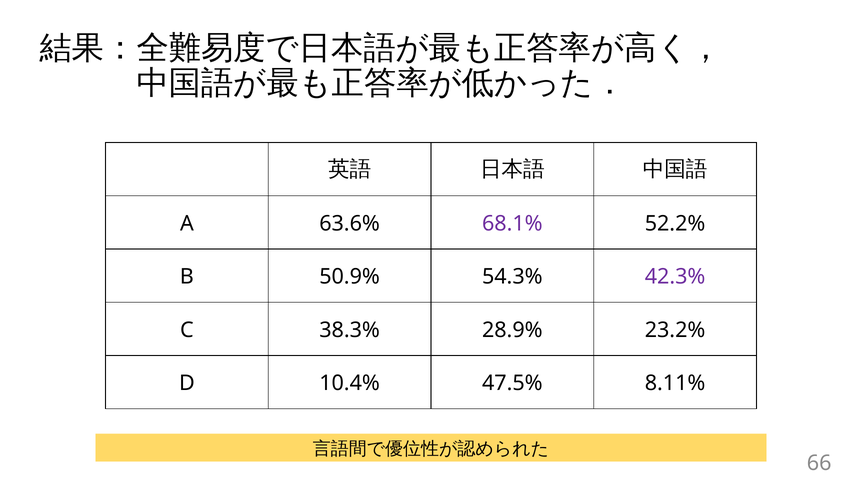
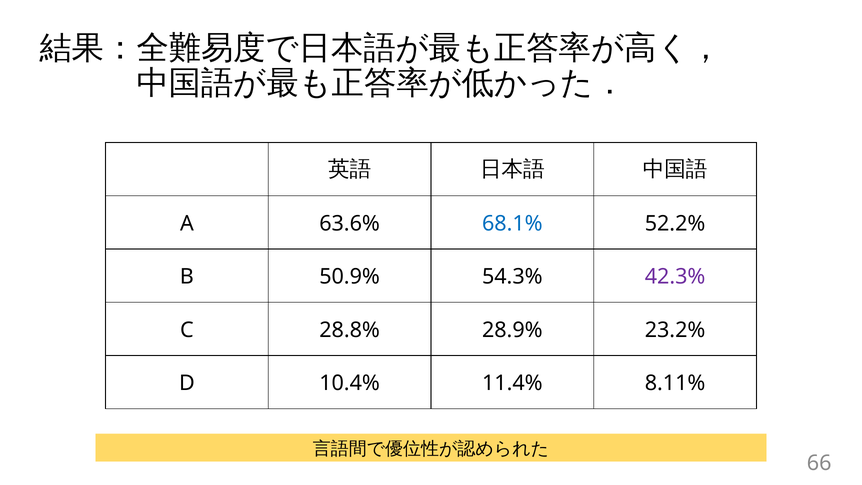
68.1% colour: purple -> blue
38.3%: 38.3% -> 28.8%
47.5%: 47.5% -> 11.4%
